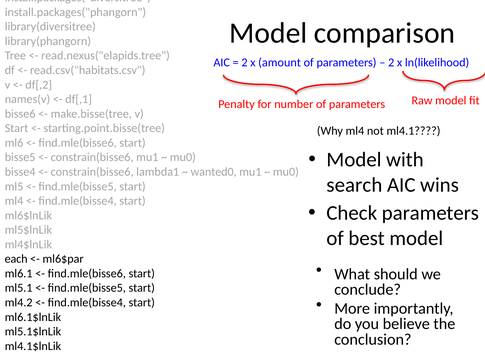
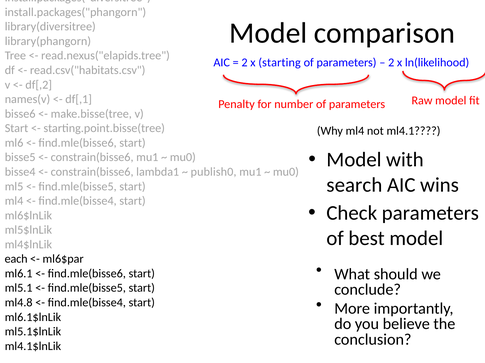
amount: amount -> starting
wanted0: wanted0 -> publish0
ml4.2: ml4.2 -> ml4.8
